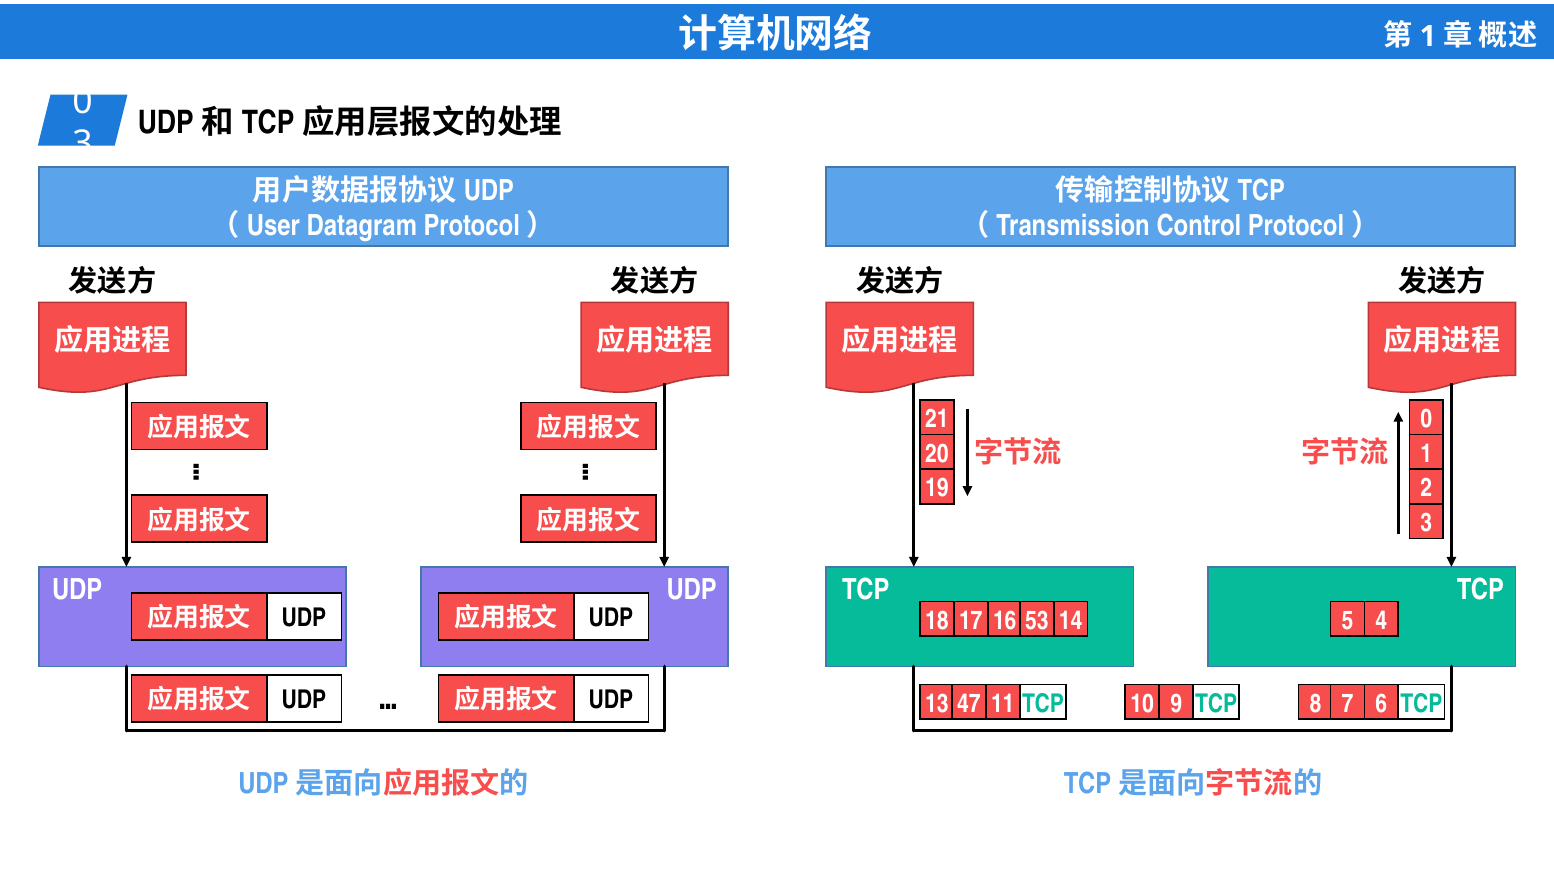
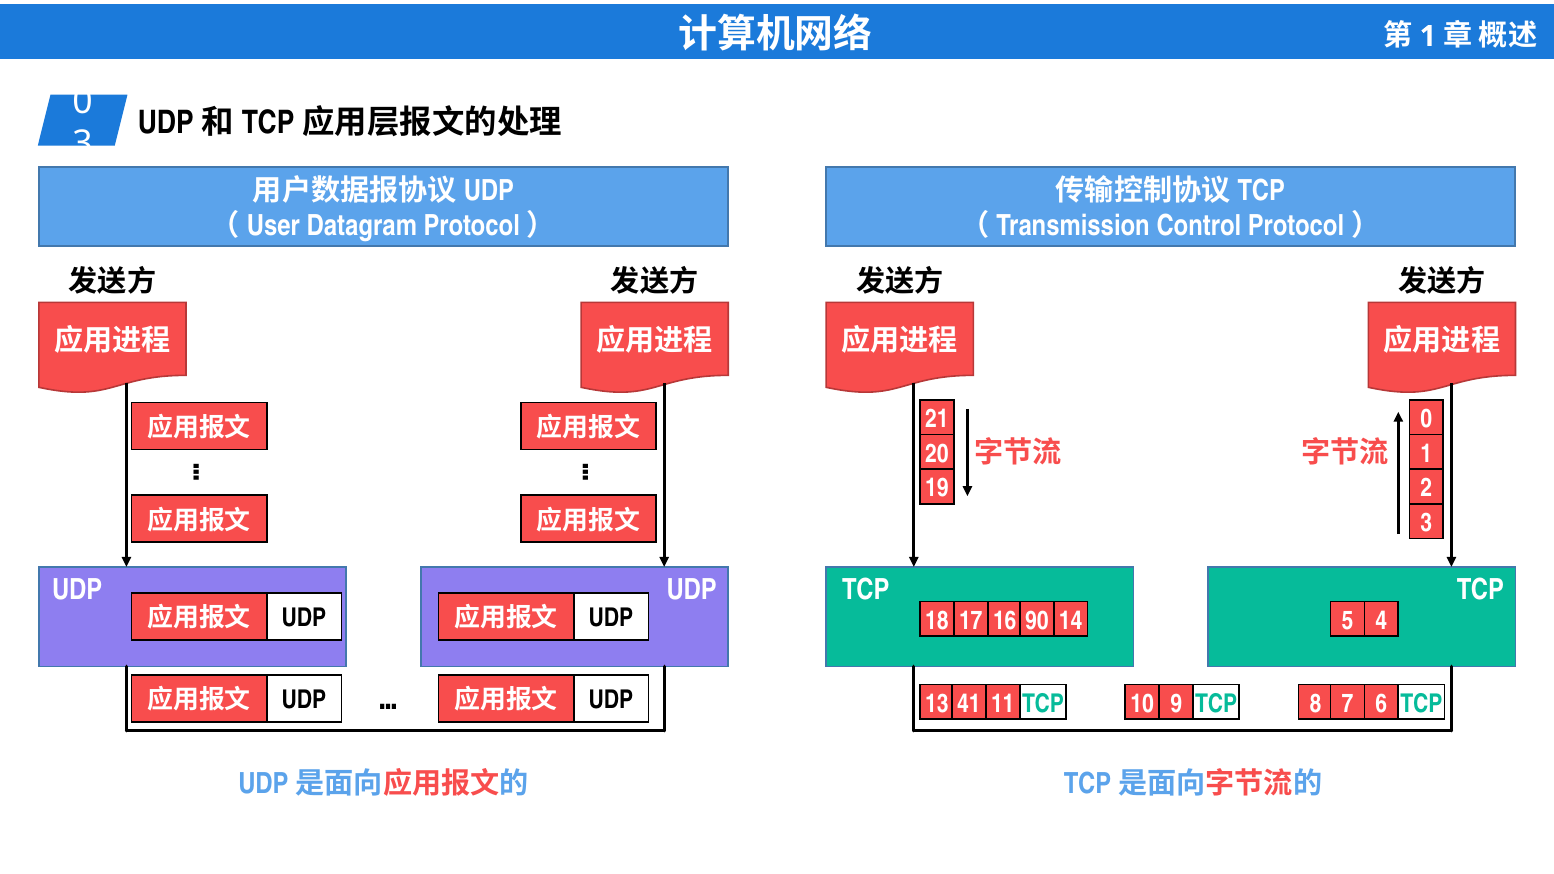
53: 53 -> 90
47: 47 -> 41
